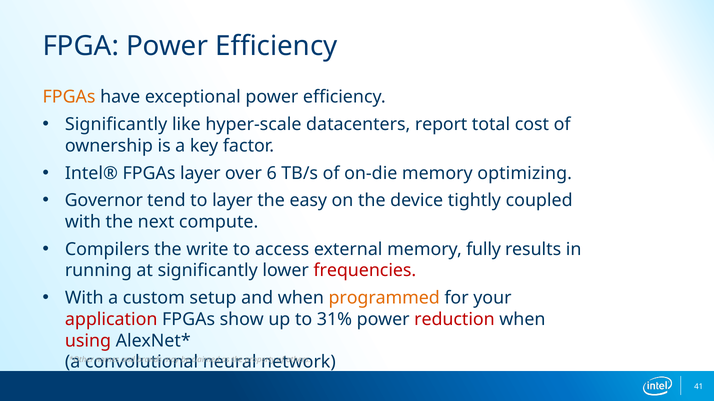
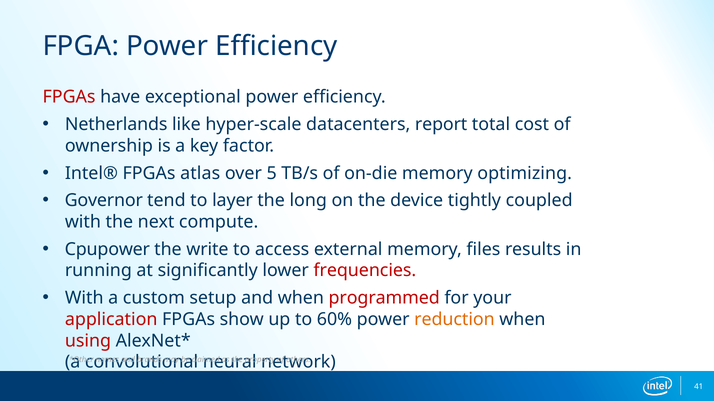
FPGAs at (69, 97) colour: orange -> red
Significantly at (116, 125): Significantly -> Netherlands
FPGAs layer: layer -> atlas
6: 6 -> 5
easy: easy -> long
Compilers: Compilers -> Cpupower
fully: fully -> files
programmed colour: orange -> red
31%: 31% -> 60%
reduction colour: red -> orange
